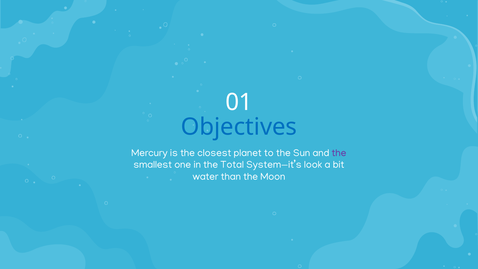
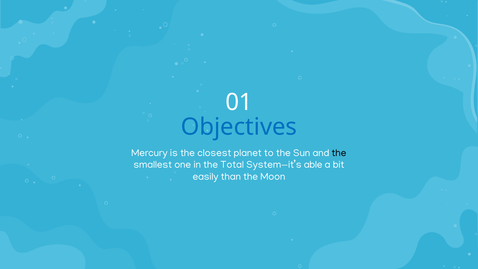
the at (339, 153) colour: purple -> black
look: look -> able
water: water -> easily
